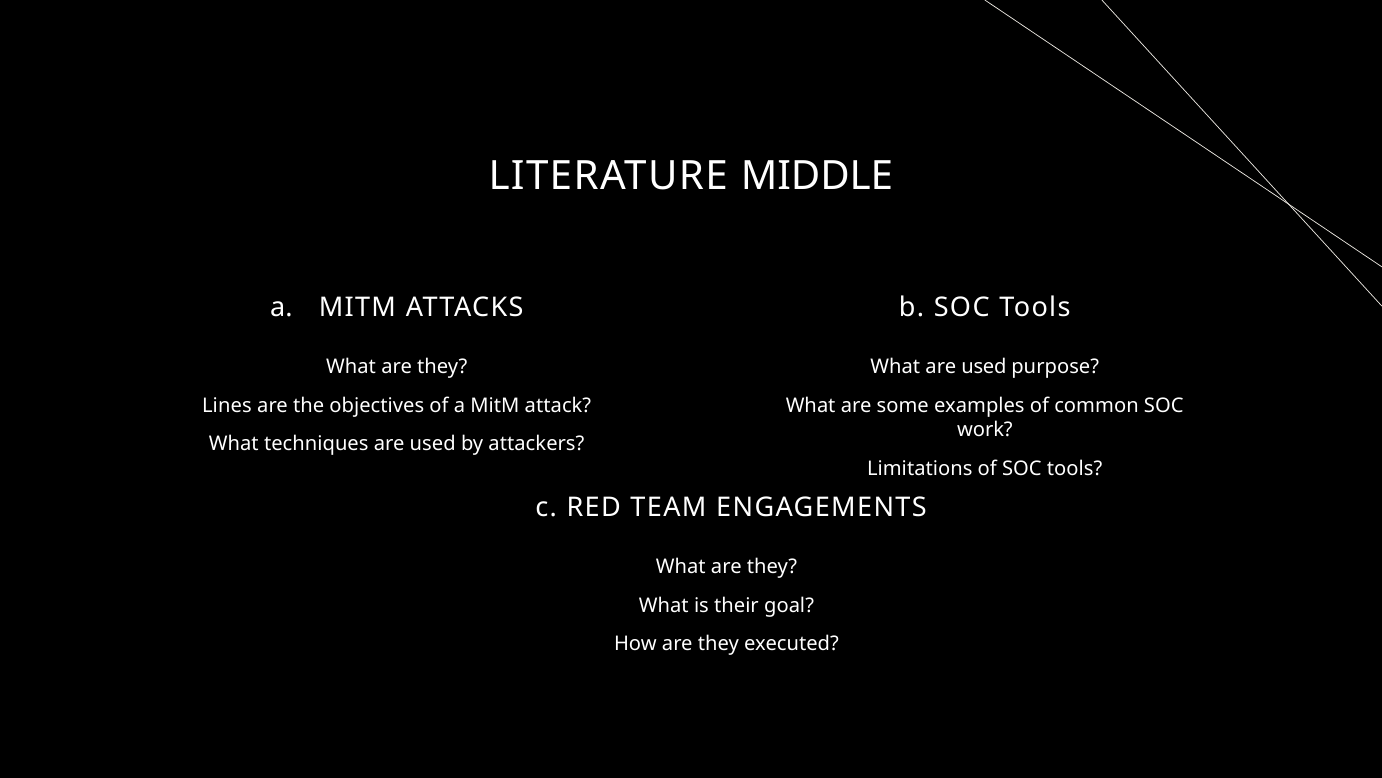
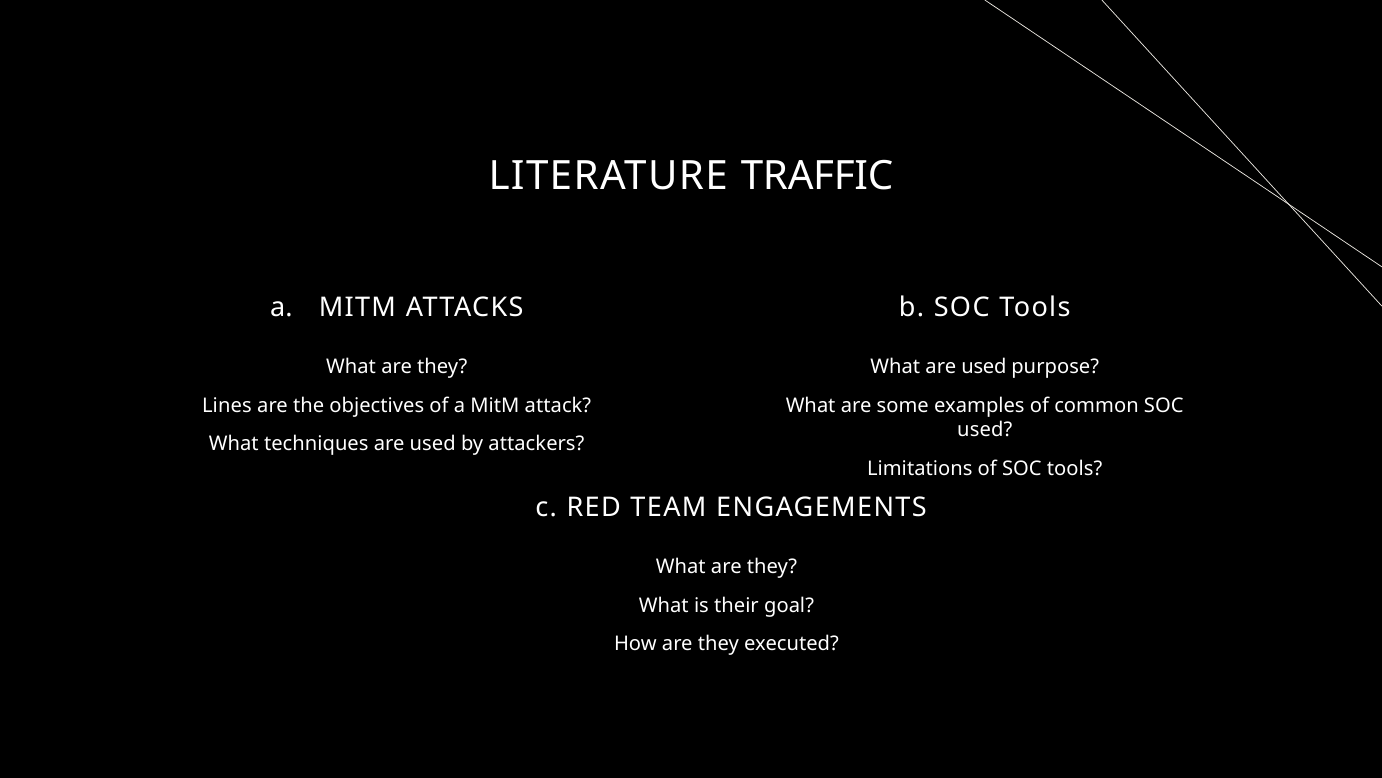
MIDDLE: MIDDLE -> TRAFFIC
work at (985, 429): work -> used
